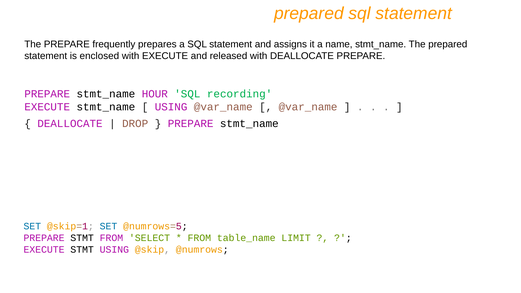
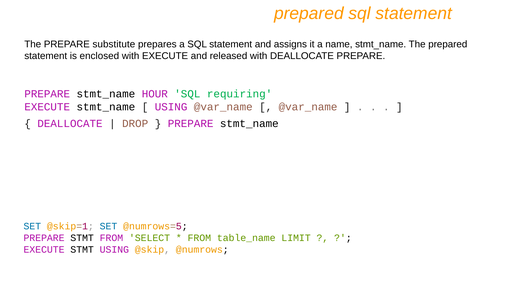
frequently: frequently -> substitute
recording: recording -> requiring
